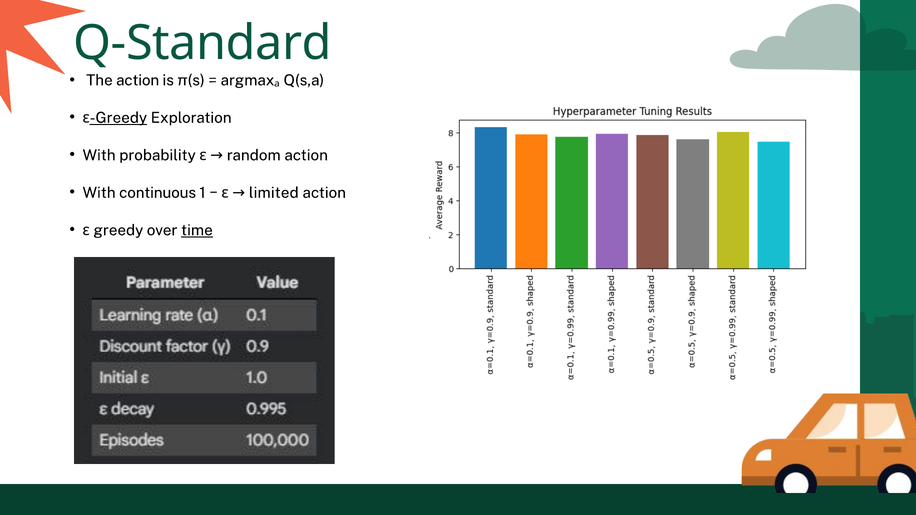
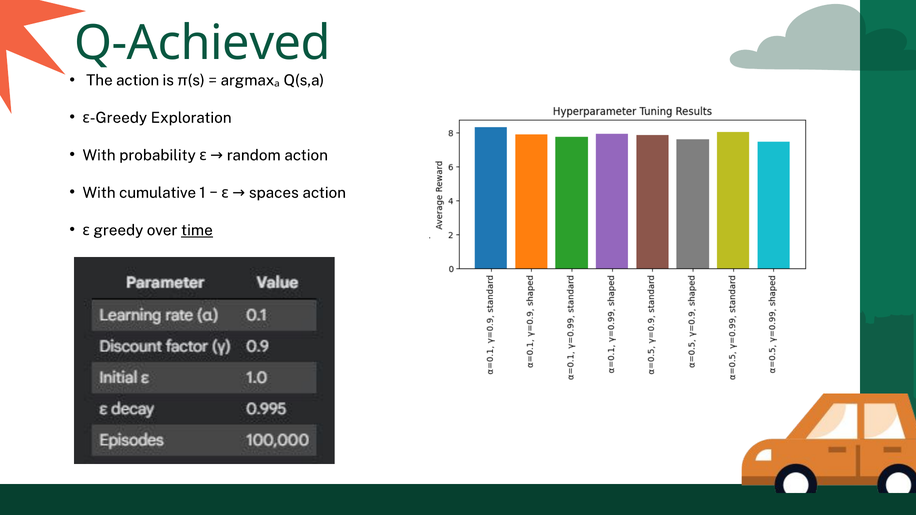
Q-Standard: Q-Standard -> Q-Achieved
Greedy at (118, 118) underline: present -> none
continuous: continuous -> cumulative
limited: limited -> spaces
